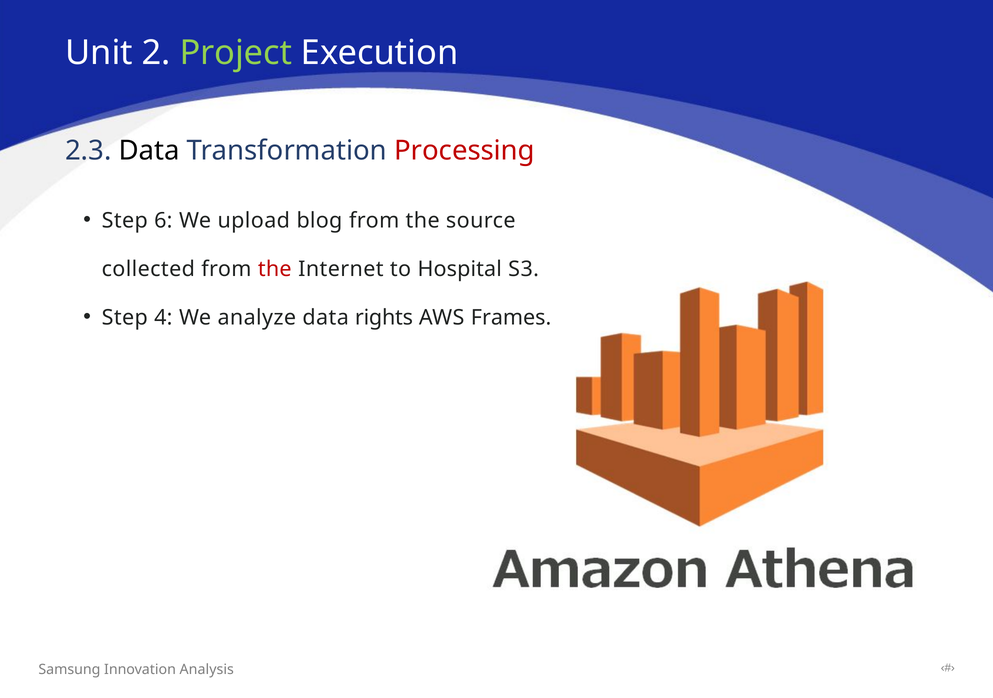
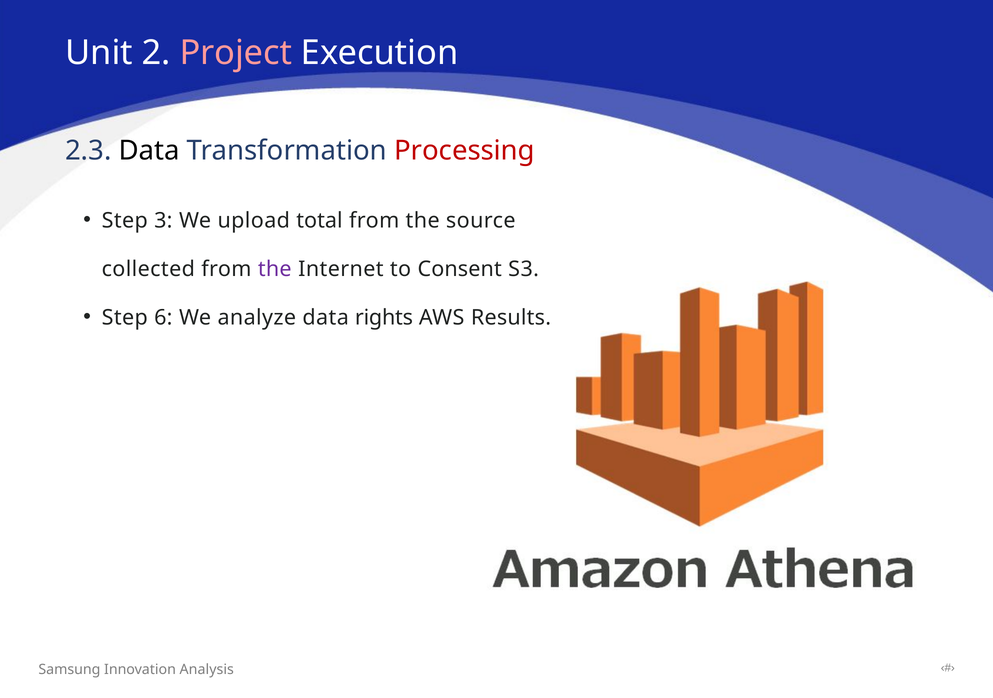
Project colour: light green -> pink
6: 6 -> 3
blog: blog -> total
the at (275, 269) colour: red -> purple
Hospital: Hospital -> Consent
4: 4 -> 6
Frames: Frames -> Results
